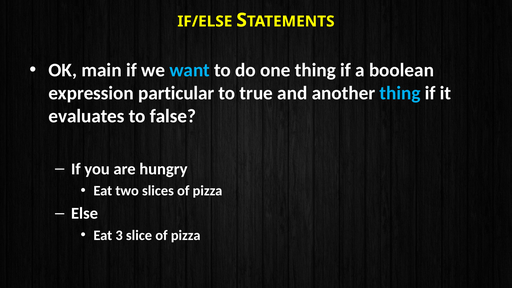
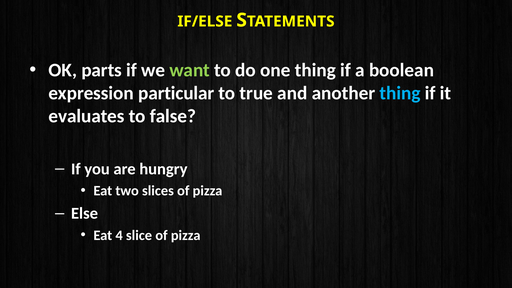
main: main -> parts
want colour: light blue -> light green
3: 3 -> 4
